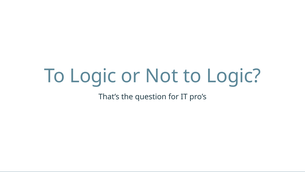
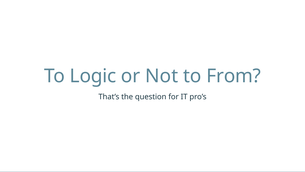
Not to Logic: Logic -> From
